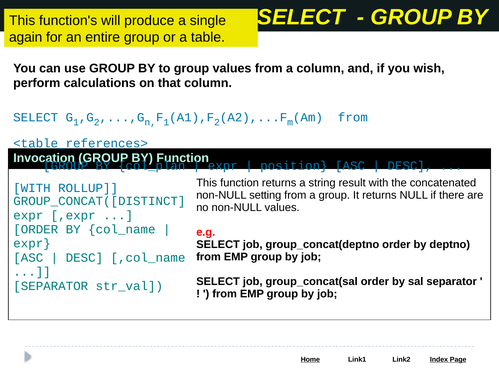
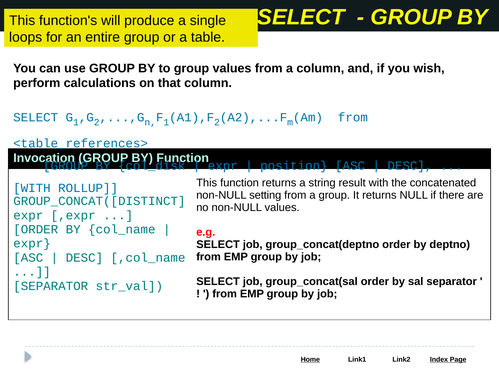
again: again -> loops
col_plan: col_plan -> col_disk
